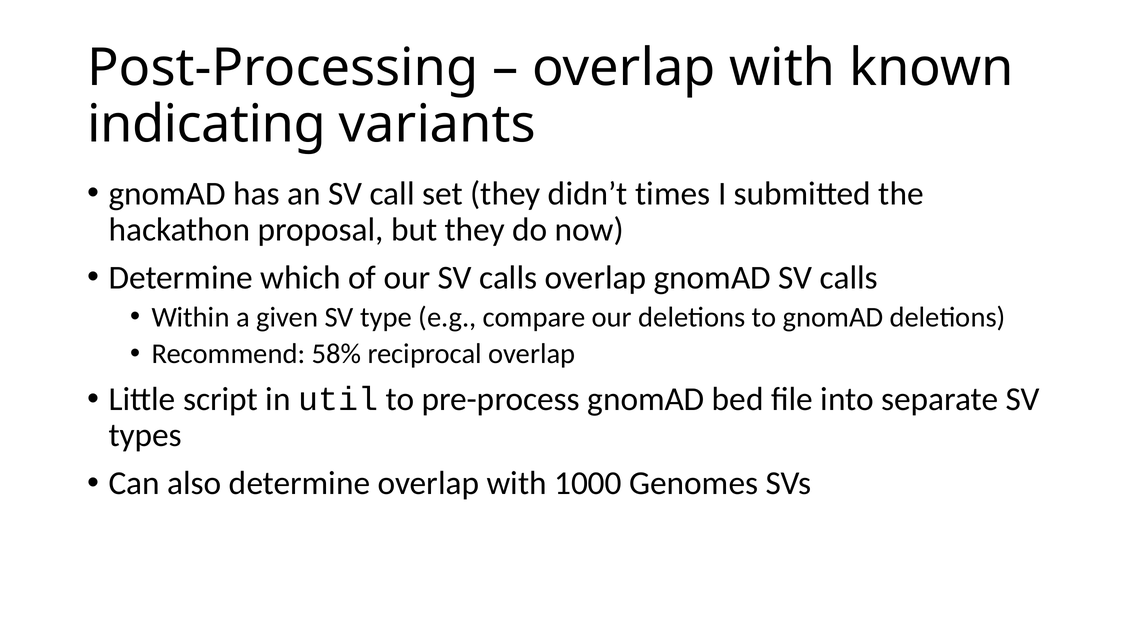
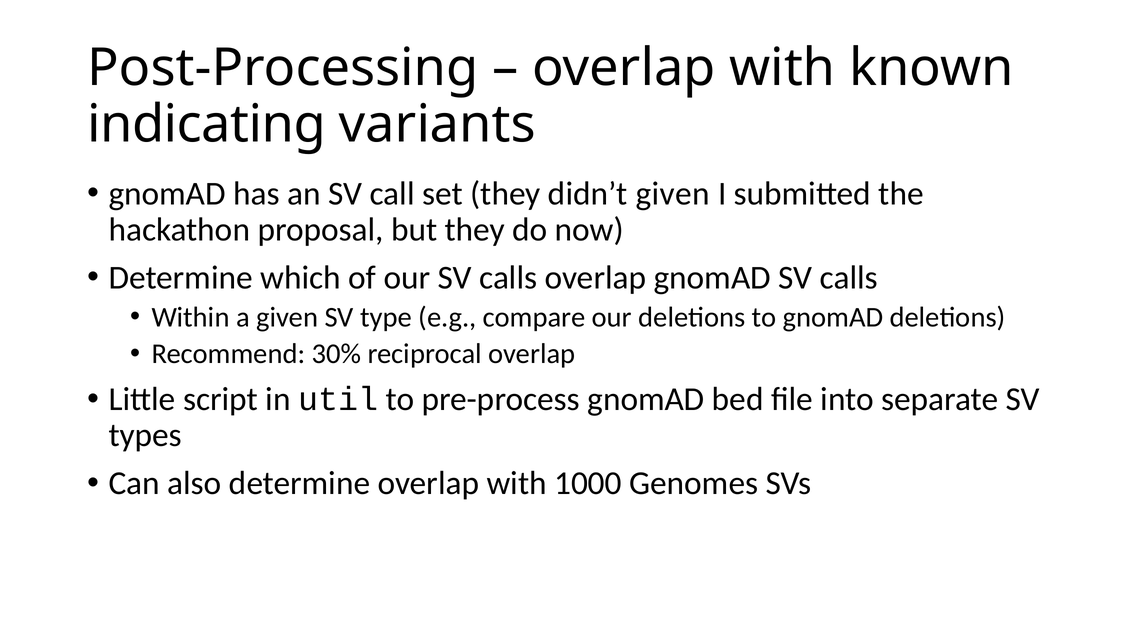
didn’t times: times -> given
58%: 58% -> 30%
